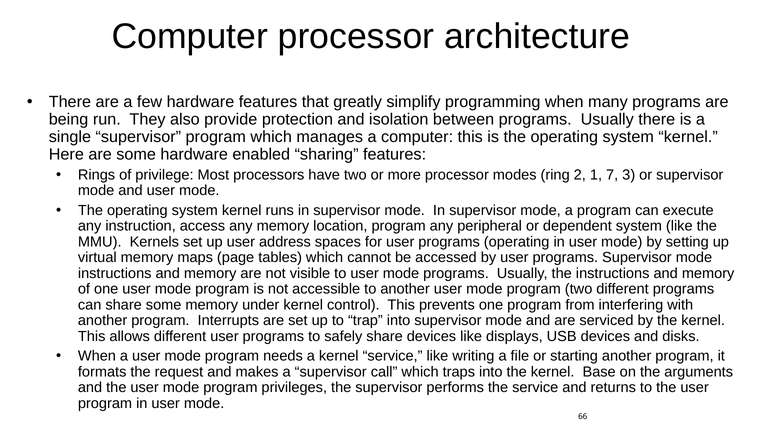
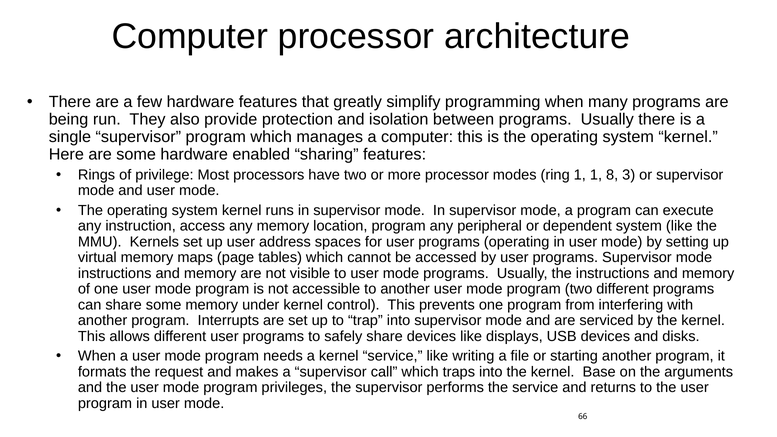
ring 2: 2 -> 1
7: 7 -> 8
